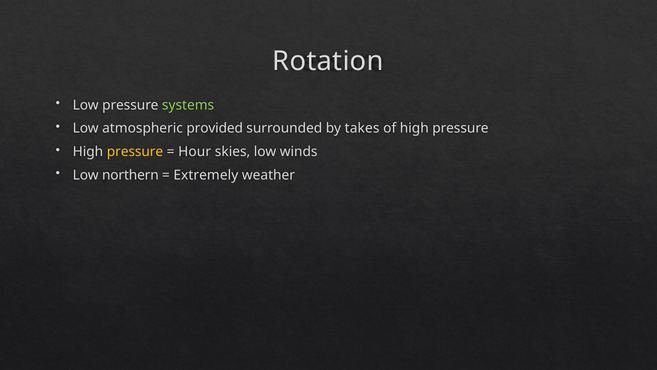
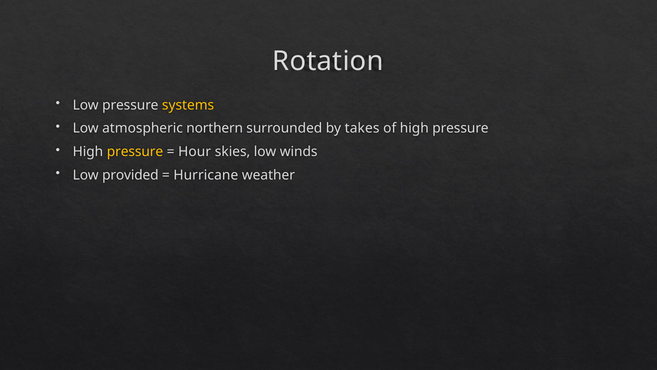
systems colour: light green -> yellow
provided: provided -> northern
northern: northern -> provided
Extremely: Extremely -> Hurricane
